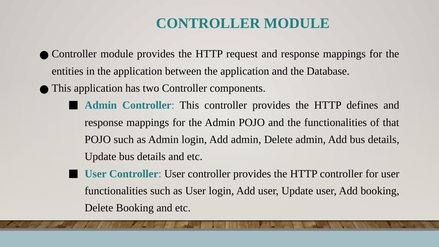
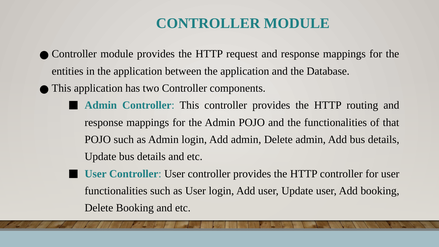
defines: defines -> routing
